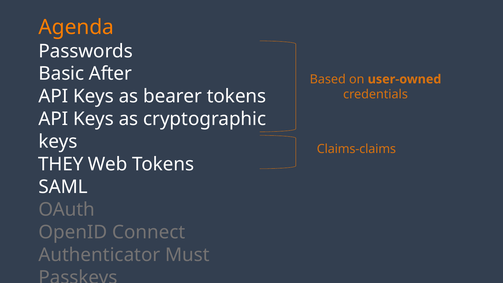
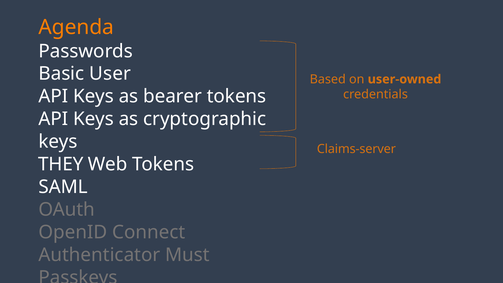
After: After -> User
Claims-claims: Claims-claims -> Claims-server
